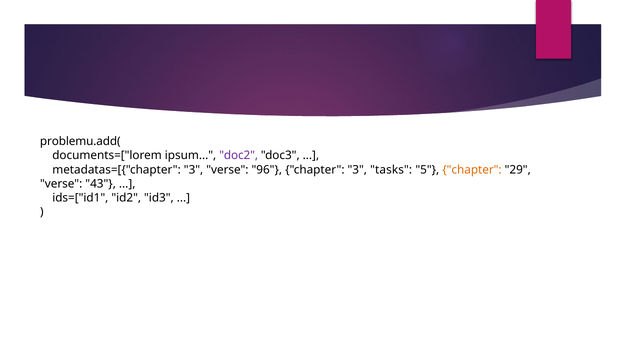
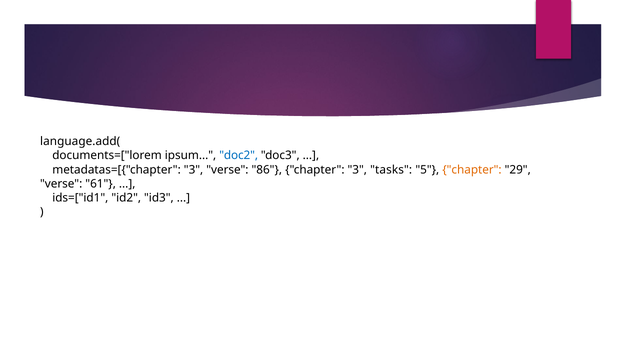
problemu.add(: problemu.add( -> language.add(
doc2 colour: purple -> blue
96: 96 -> 86
43: 43 -> 61
